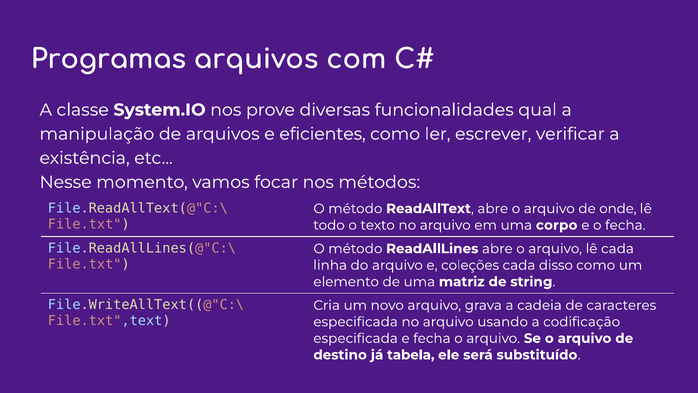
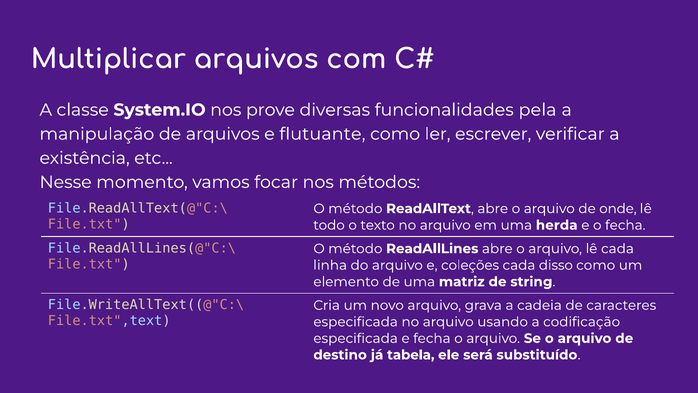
Programas: Programas -> Multiplicar
qual: qual -> pela
eficientes: eficientes -> flutuante
corpo: corpo -> herda
